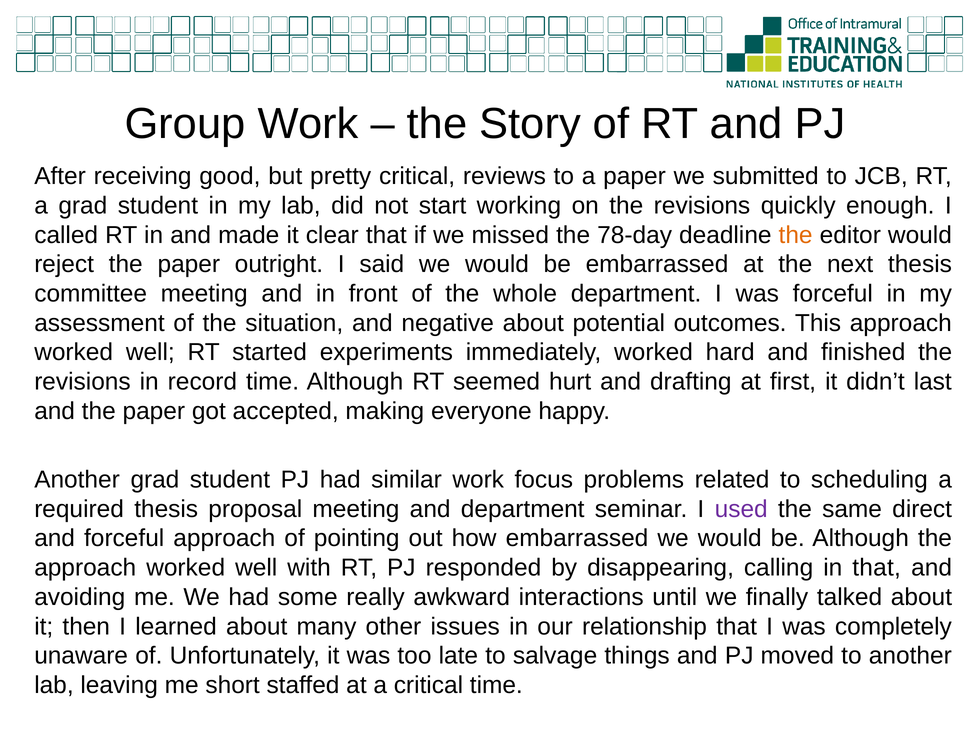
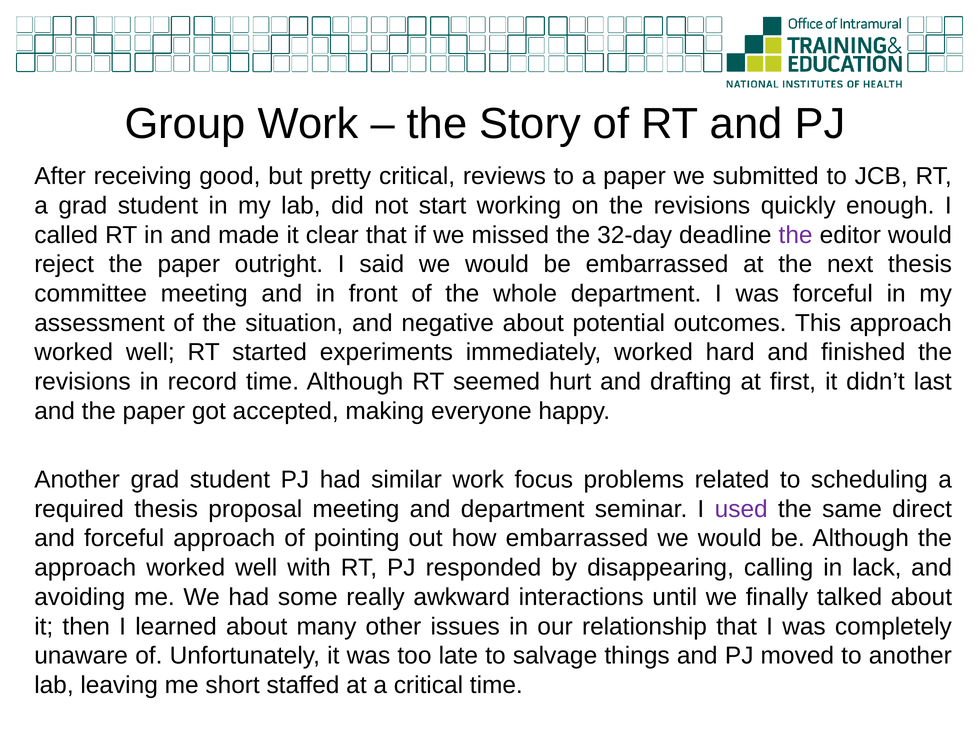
78-day: 78-day -> 32-day
the at (796, 235) colour: orange -> purple
in that: that -> lack
